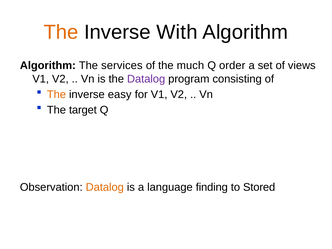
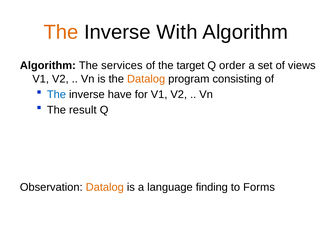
much: much -> target
Datalog at (146, 79) colour: purple -> orange
The at (56, 94) colour: orange -> blue
easy: easy -> have
target: target -> result
Stored: Stored -> Forms
